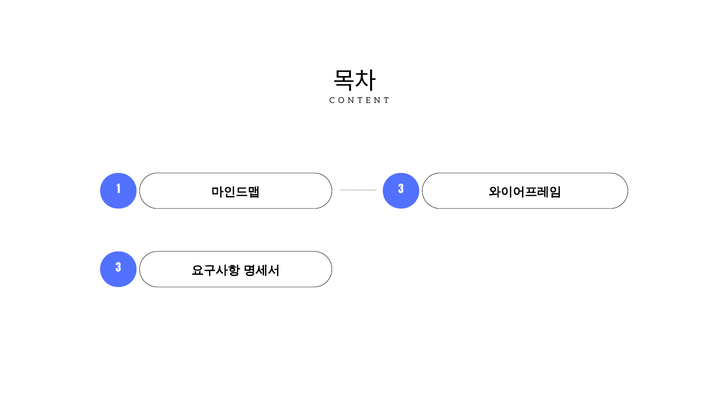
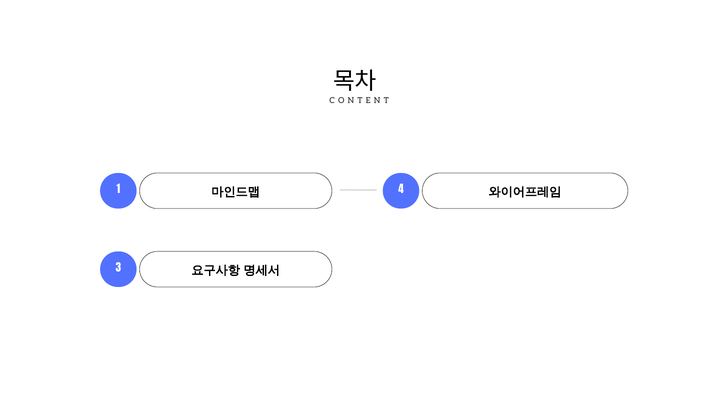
1 3: 3 -> 4
